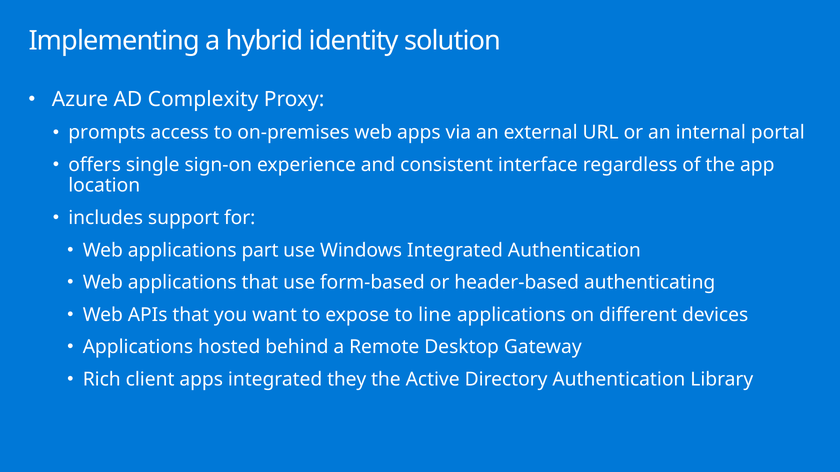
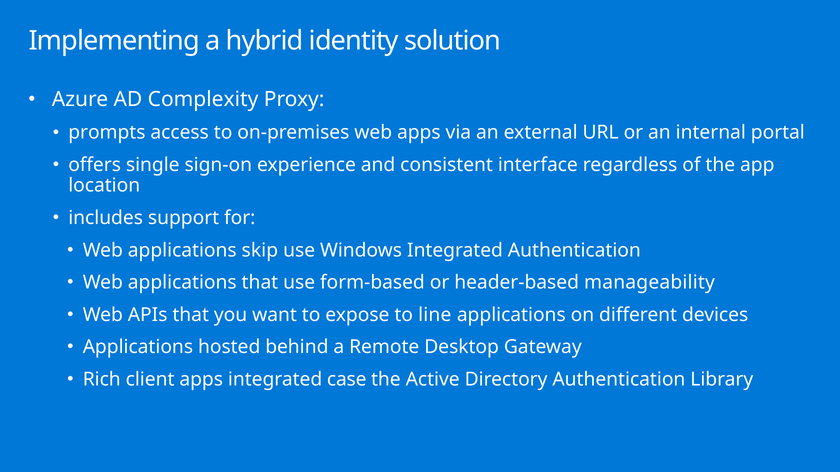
part: part -> skip
authenticating: authenticating -> manageability
they: they -> case
